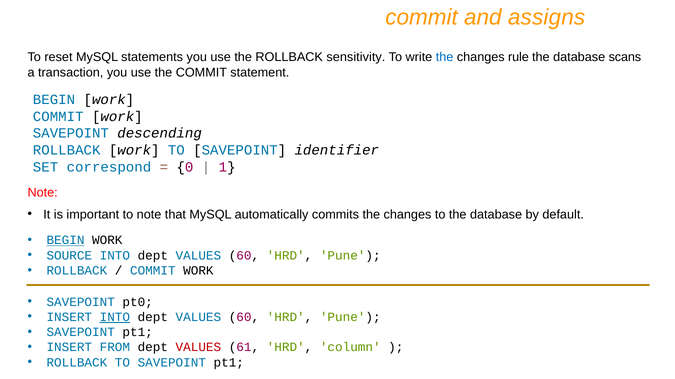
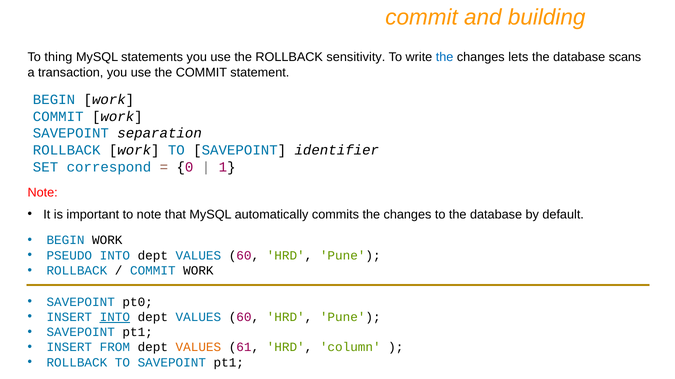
assigns: assigns -> building
reset: reset -> thing
rule: rule -> lets
descending: descending -> separation
BEGIN at (66, 241) underline: present -> none
SOURCE: SOURCE -> PSEUDO
VALUES at (198, 348) colour: red -> orange
